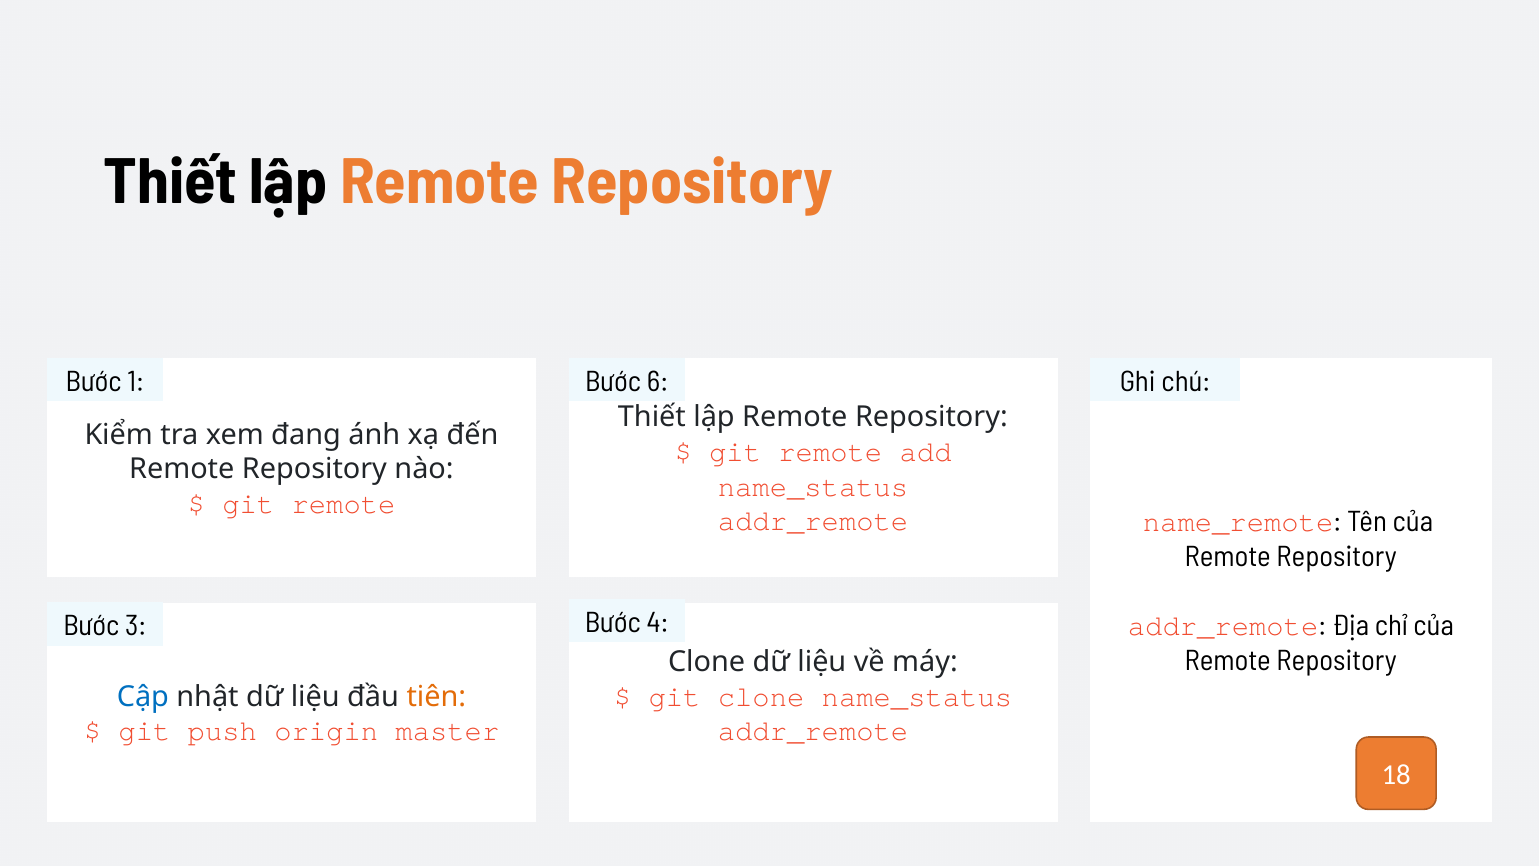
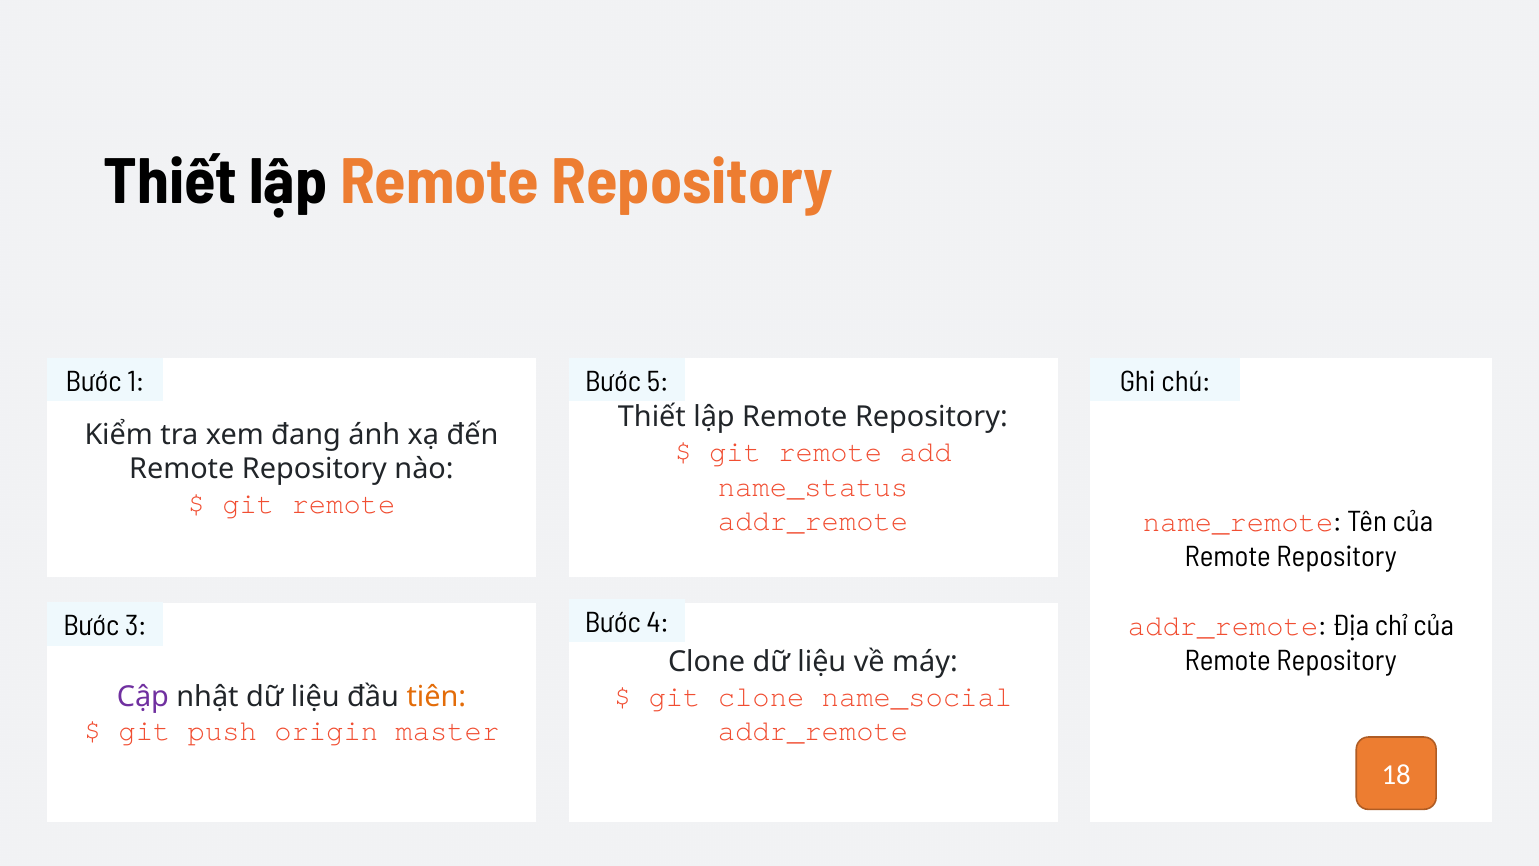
6: 6 -> 5
clone name_status: name_status -> name_social
Cập colour: blue -> purple
